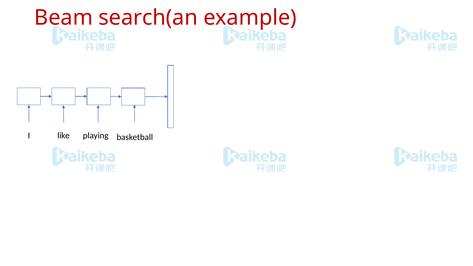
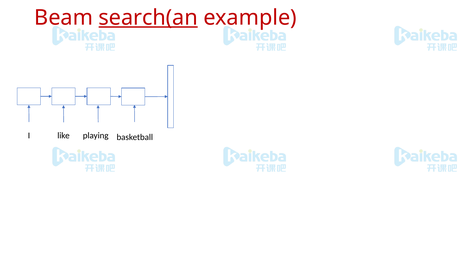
search(an underline: none -> present
